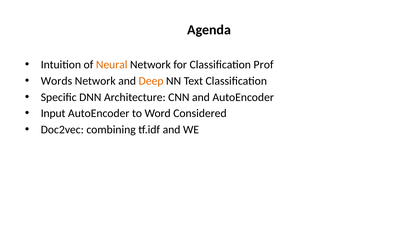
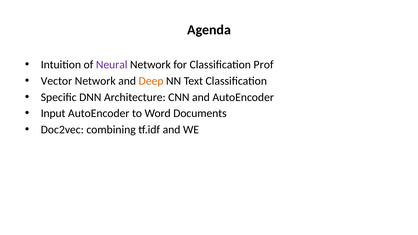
Neural colour: orange -> purple
Words: Words -> Vector
Considered: Considered -> Documents
